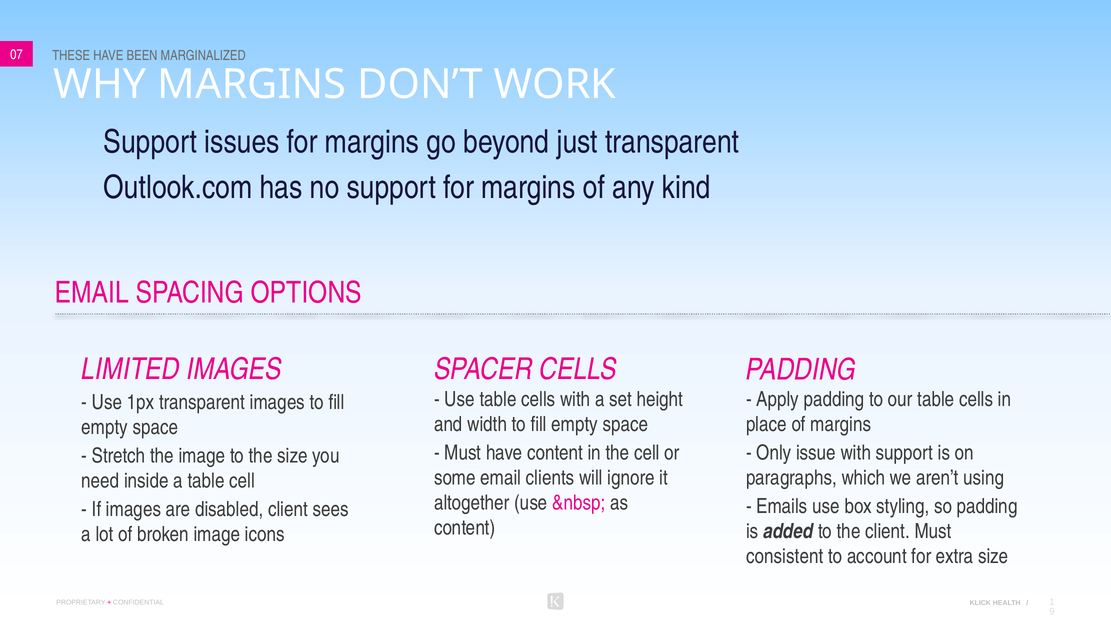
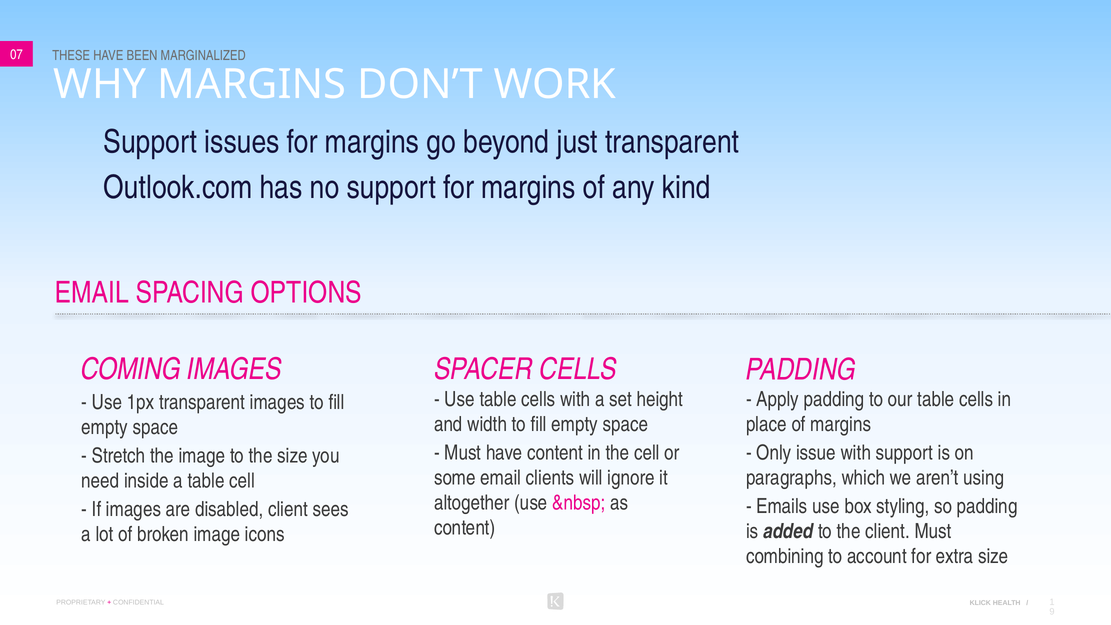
LIMITED: LIMITED -> COMING
consistent: consistent -> combining
